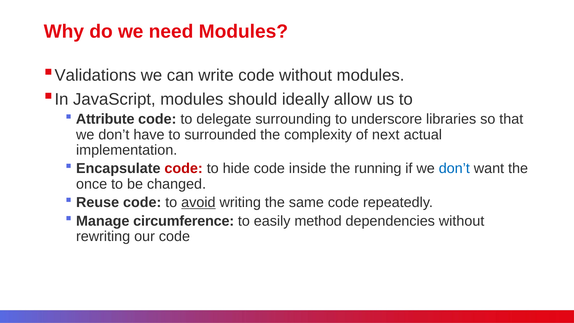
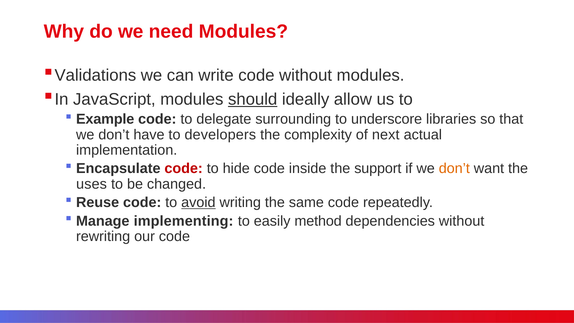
should underline: none -> present
Attribute: Attribute -> Example
surrounded: surrounded -> developers
running: running -> support
don’t at (454, 169) colour: blue -> orange
once: once -> uses
circumference: circumference -> implementing
